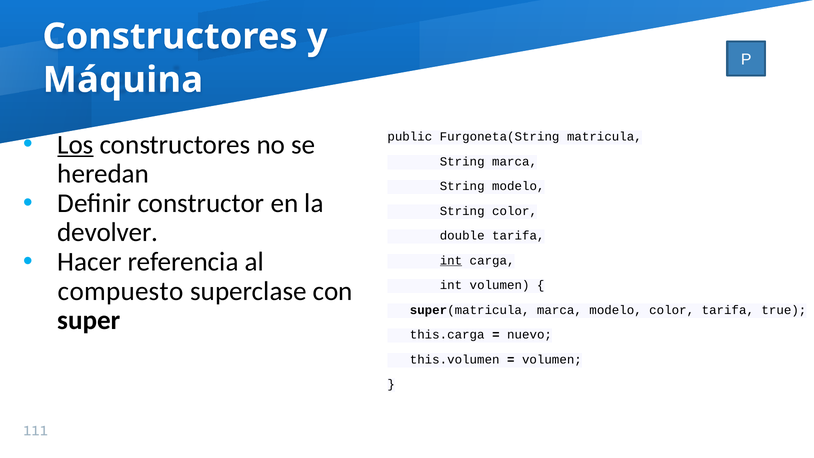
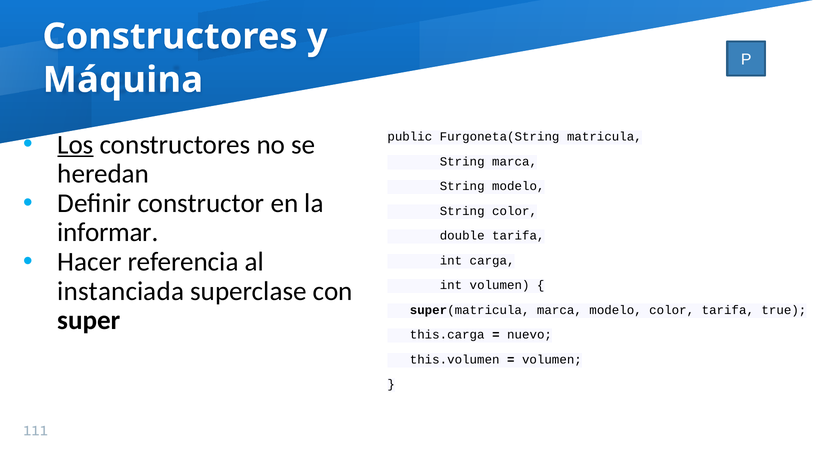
devolver: devolver -> informar
int at (451, 260) underline: present -> none
compuesto: compuesto -> instanciada
